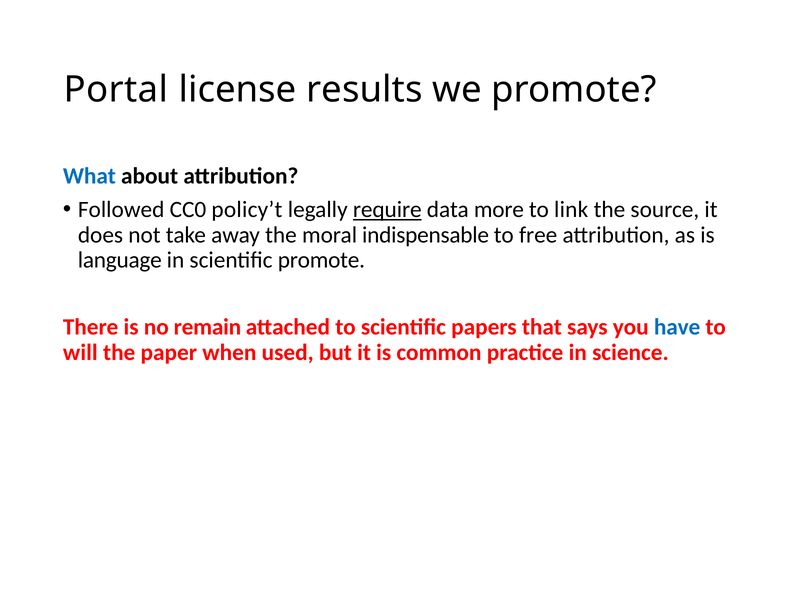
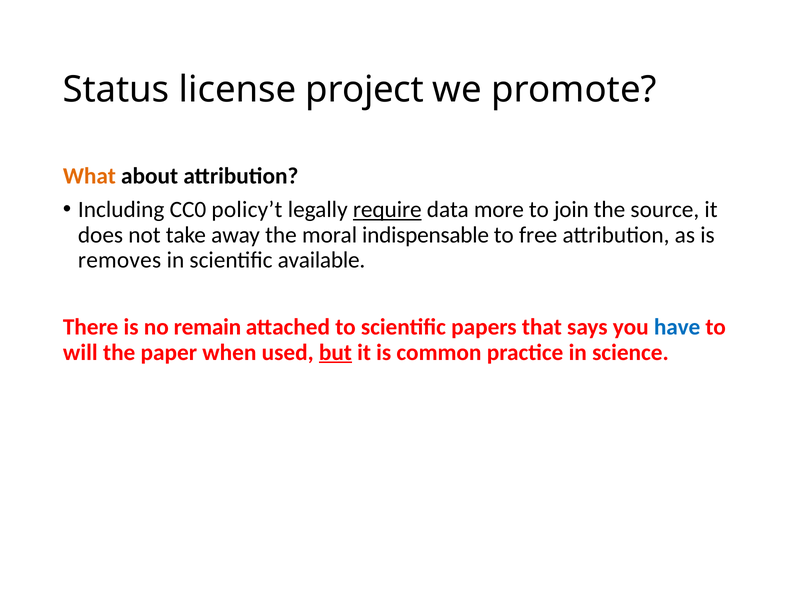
Portal: Portal -> Status
results: results -> project
What colour: blue -> orange
Followed: Followed -> Including
link: link -> join
language: language -> removes
scientific promote: promote -> available
but underline: none -> present
